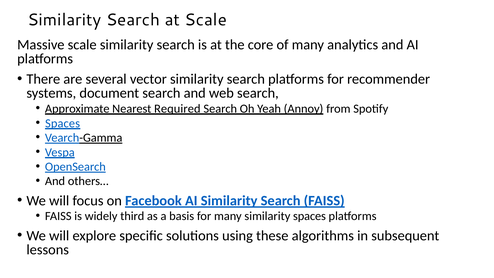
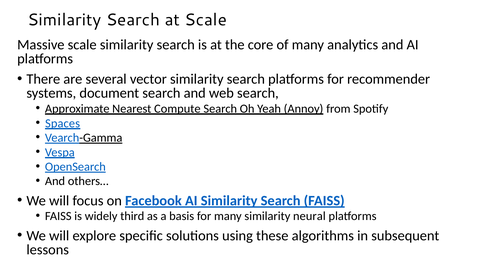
Required: Required -> Compute
similarity spaces: spaces -> neural
